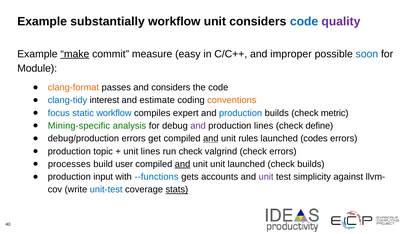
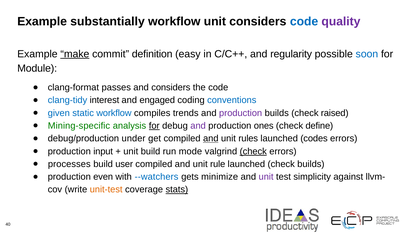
measure: measure -> definition
improper: improper -> regularity
clang-format colour: orange -> black
estimate: estimate -> engaged
conventions colour: orange -> blue
focus: focus -> given
expert: expert -> trends
production at (241, 113) colour: blue -> purple
metric: metric -> raised
for at (154, 126) underline: none -> present
production lines: lines -> ones
debug/production errors: errors -> under
topic: topic -> input
unit lines: lines -> build
run check: check -> mode
check at (253, 151) underline: none -> present
and at (183, 164) underline: present -> none
unit unit: unit -> rule
input: input -> even
--functions: --functions -> --watchers
accounts: accounts -> minimize
unit-test colour: blue -> orange
